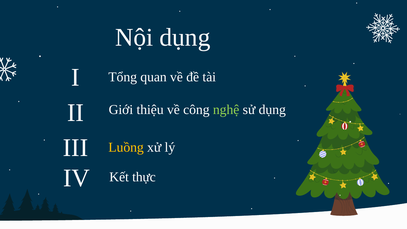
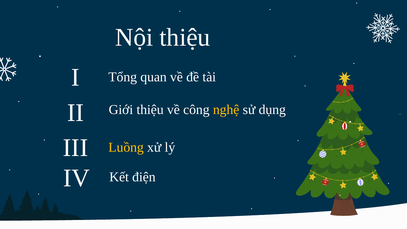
Nội dụng: dụng -> thiệu
nghệ colour: light green -> yellow
thực: thực -> điện
